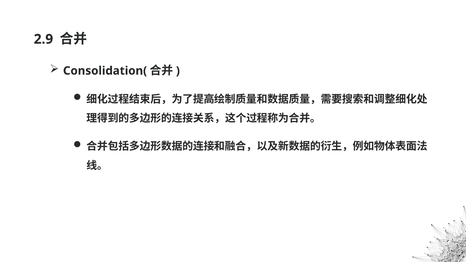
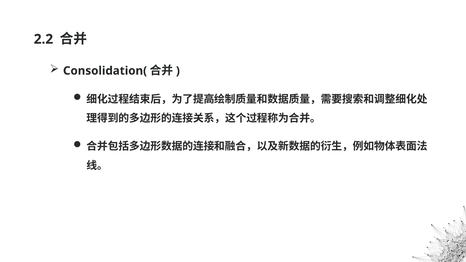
2.9: 2.9 -> 2.2
